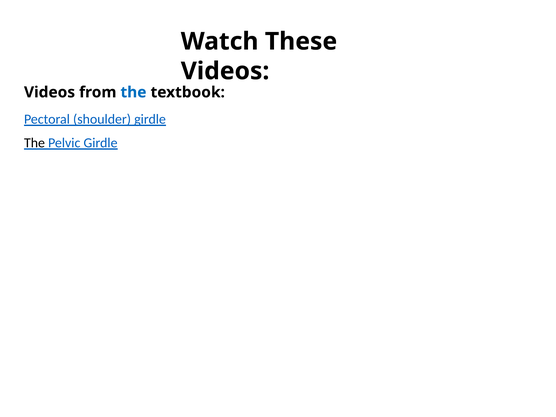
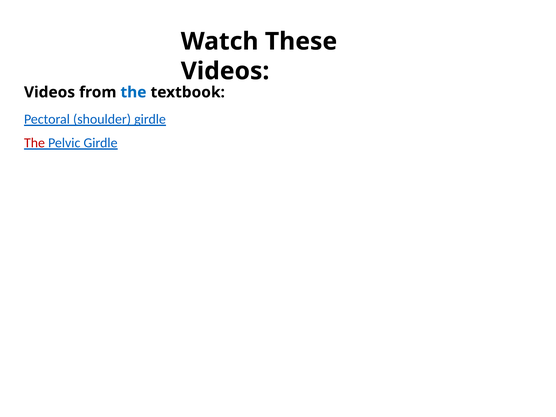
The at (34, 143) colour: black -> red
